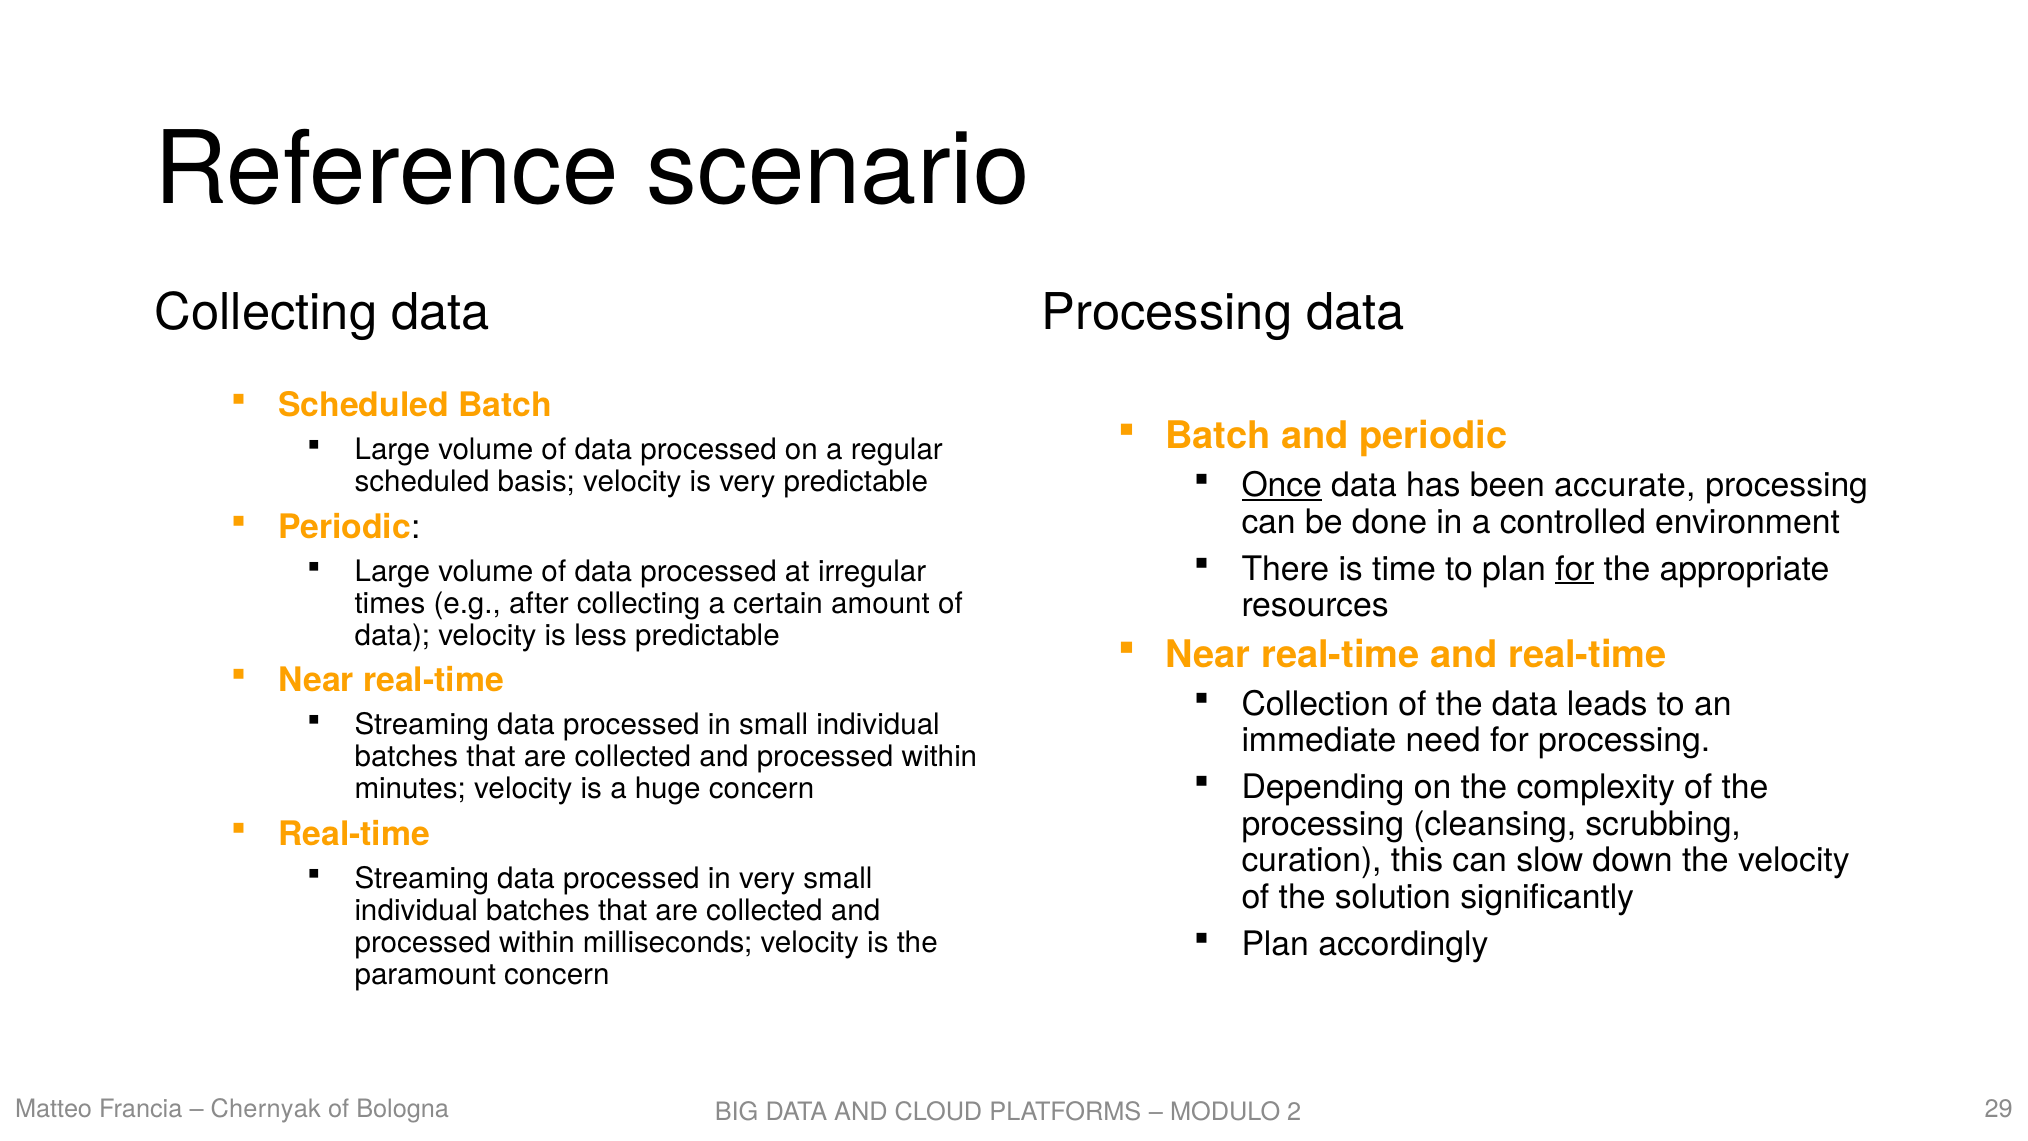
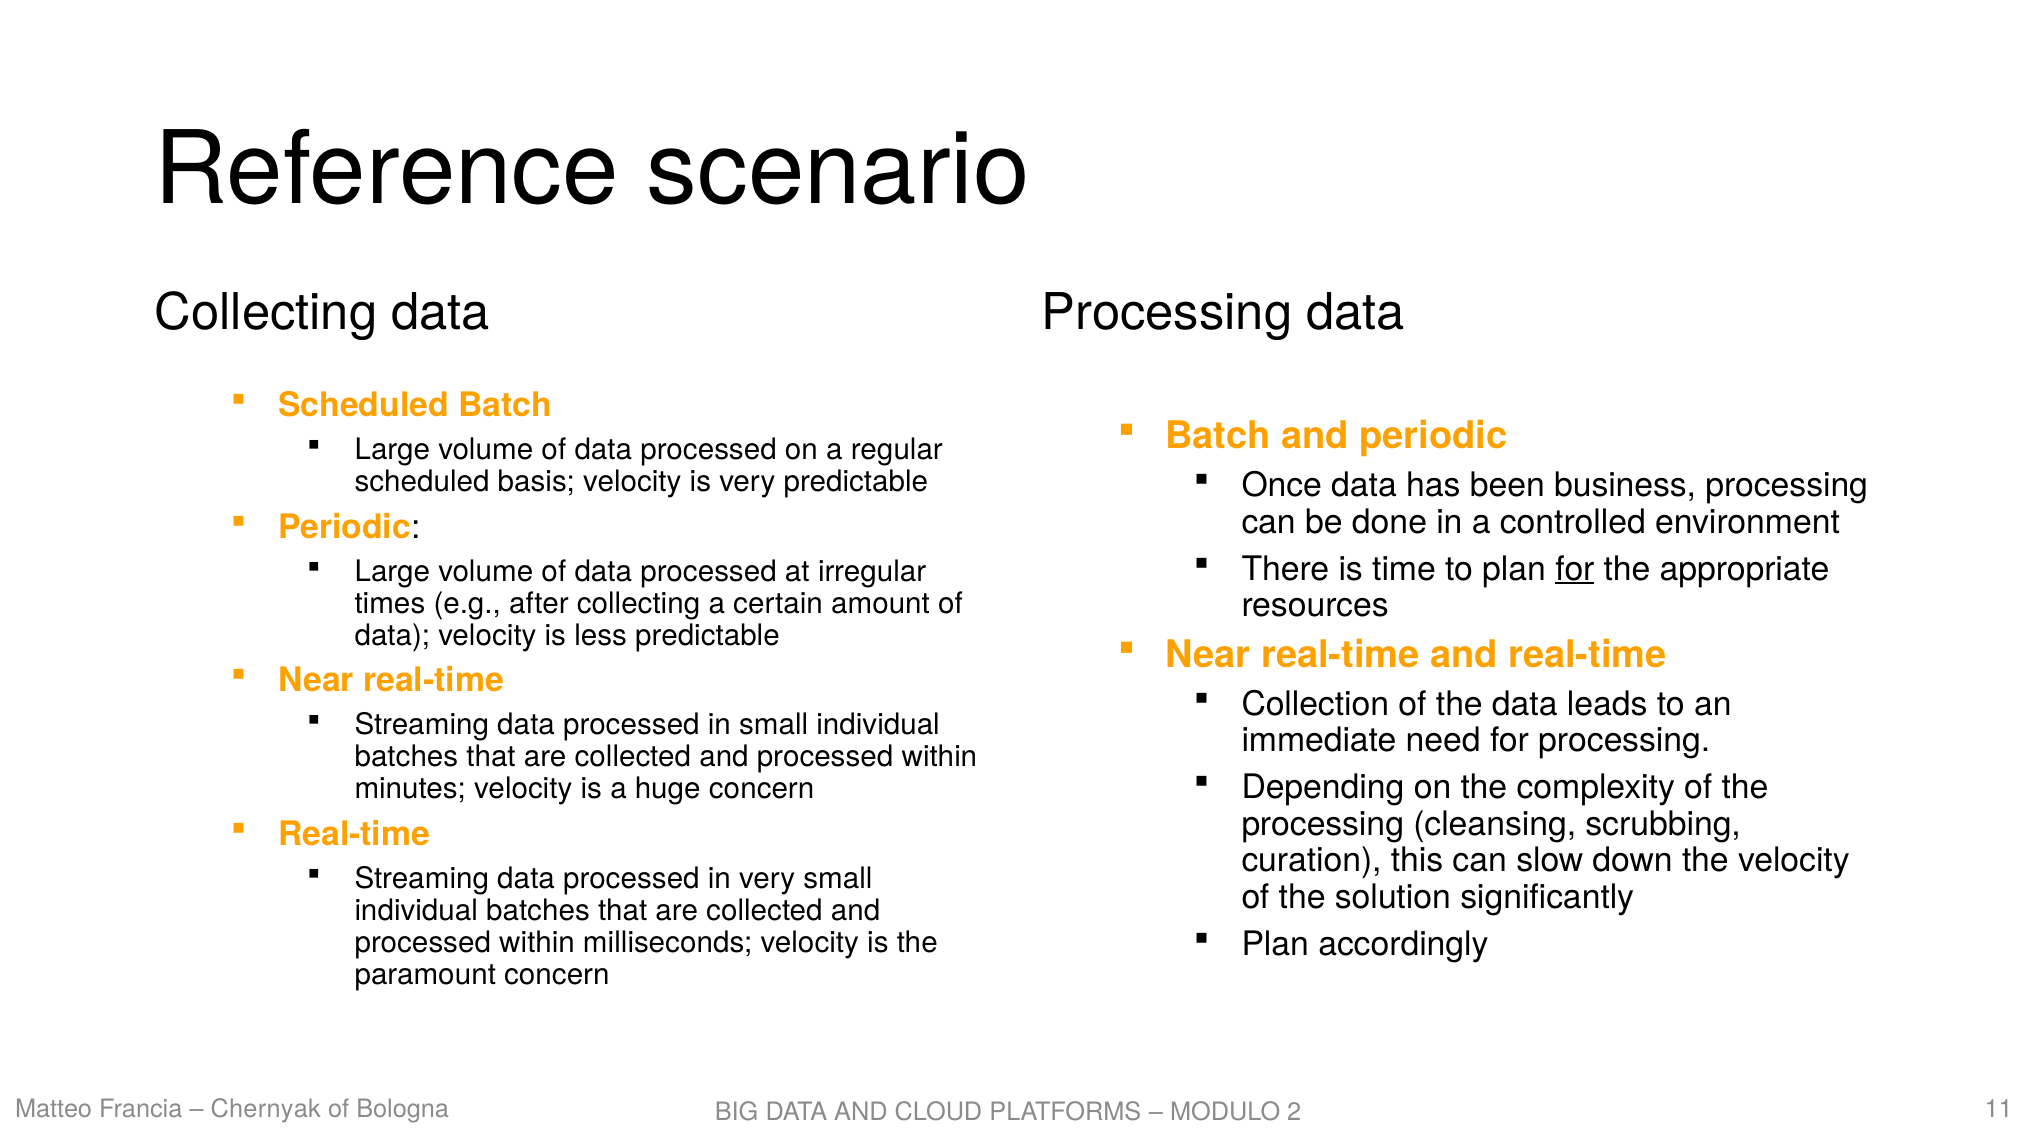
Once underline: present -> none
accurate: accurate -> business
29: 29 -> 11
